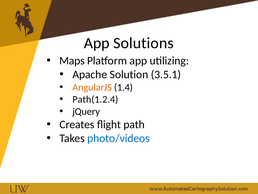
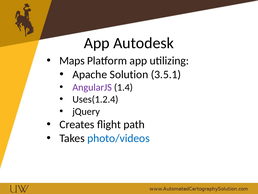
Solutions: Solutions -> Autodesk
AngularJS colour: orange -> purple
Path(1.2.4: Path(1.2.4 -> Uses(1.2.4
